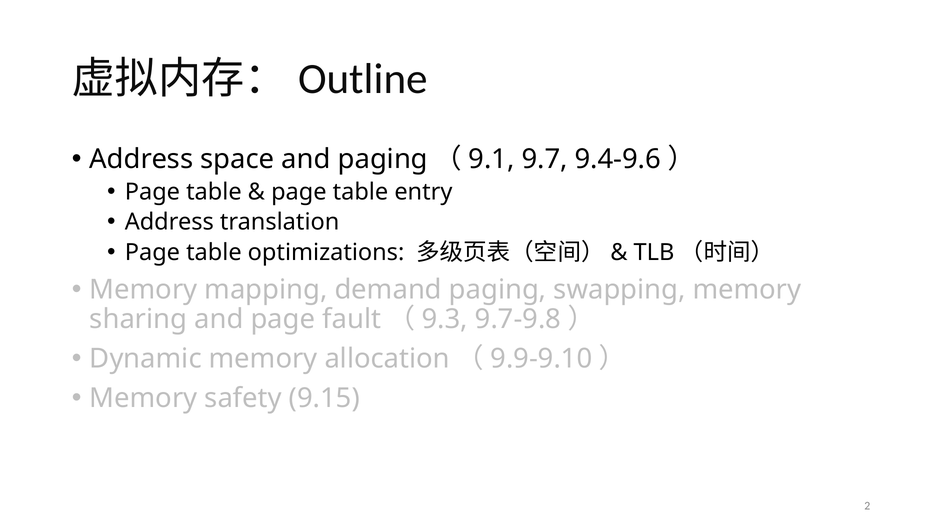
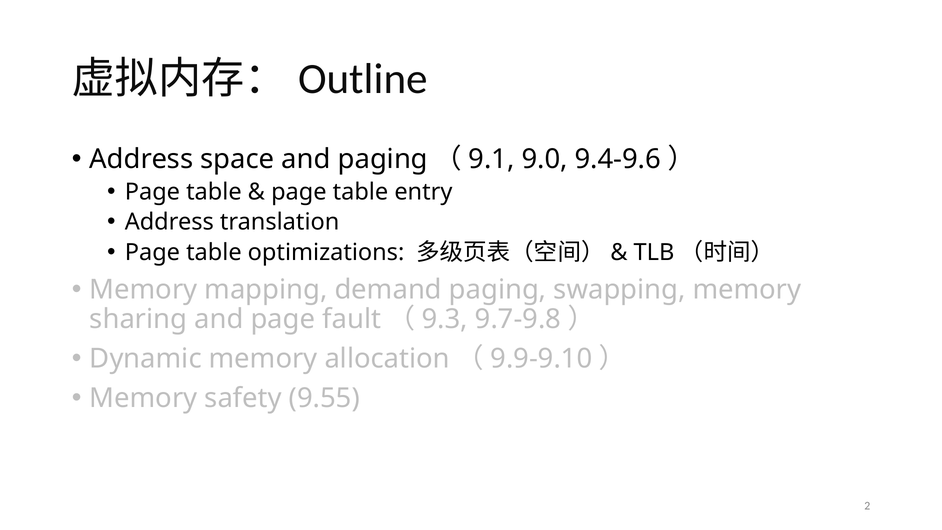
9.7: 9.7 -> 9.0
9.15: 9.15 -> 9.55
